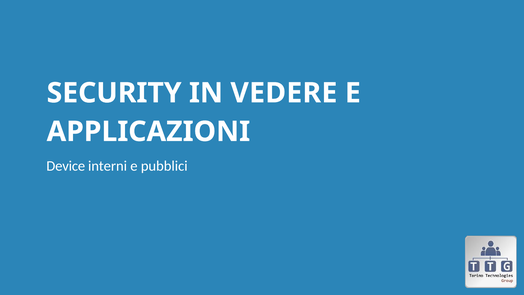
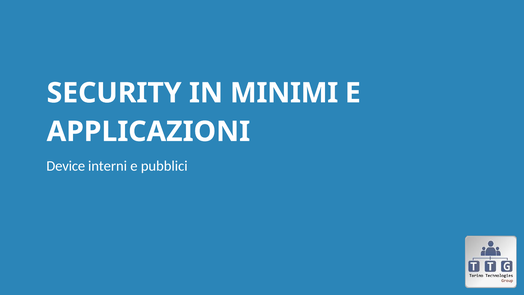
VEDERE: VEDERE -> MINIMI
